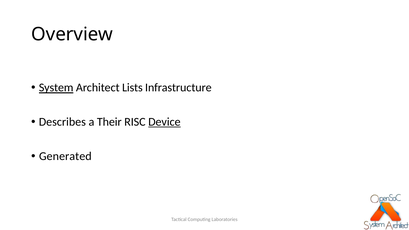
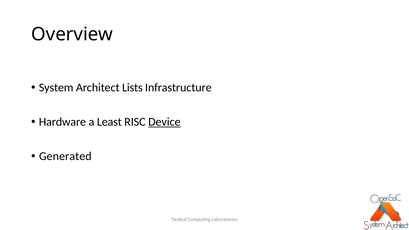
System underline: present -> none
Describes: Describes -> Hardware
Their: Their -> Least
